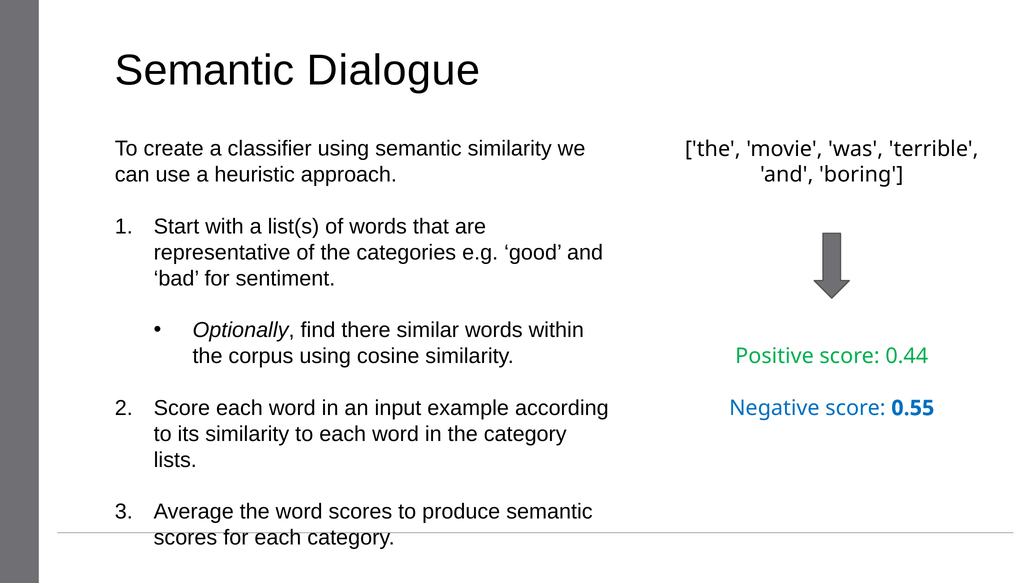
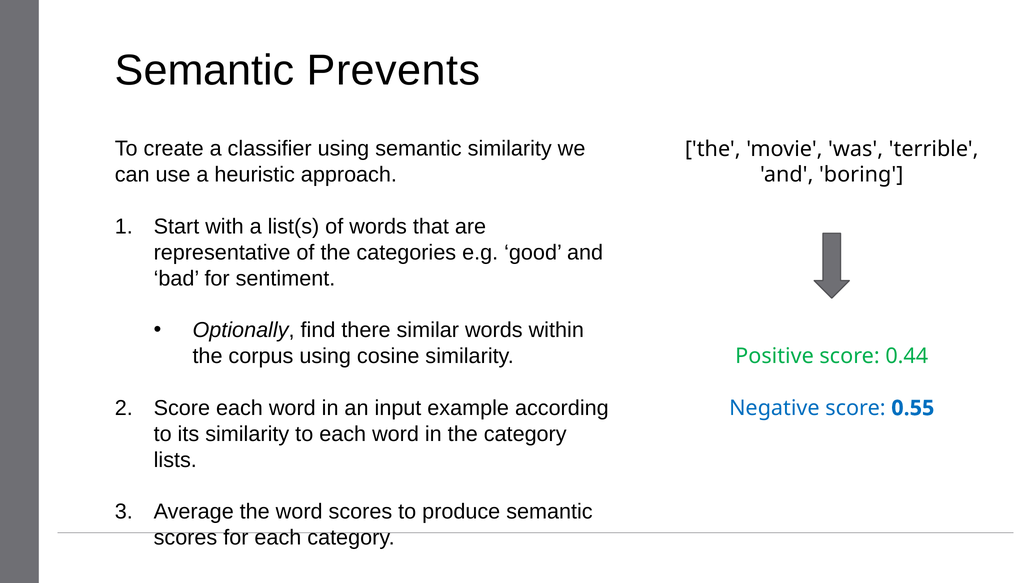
Dialogue: Dialogue -> Prevents
